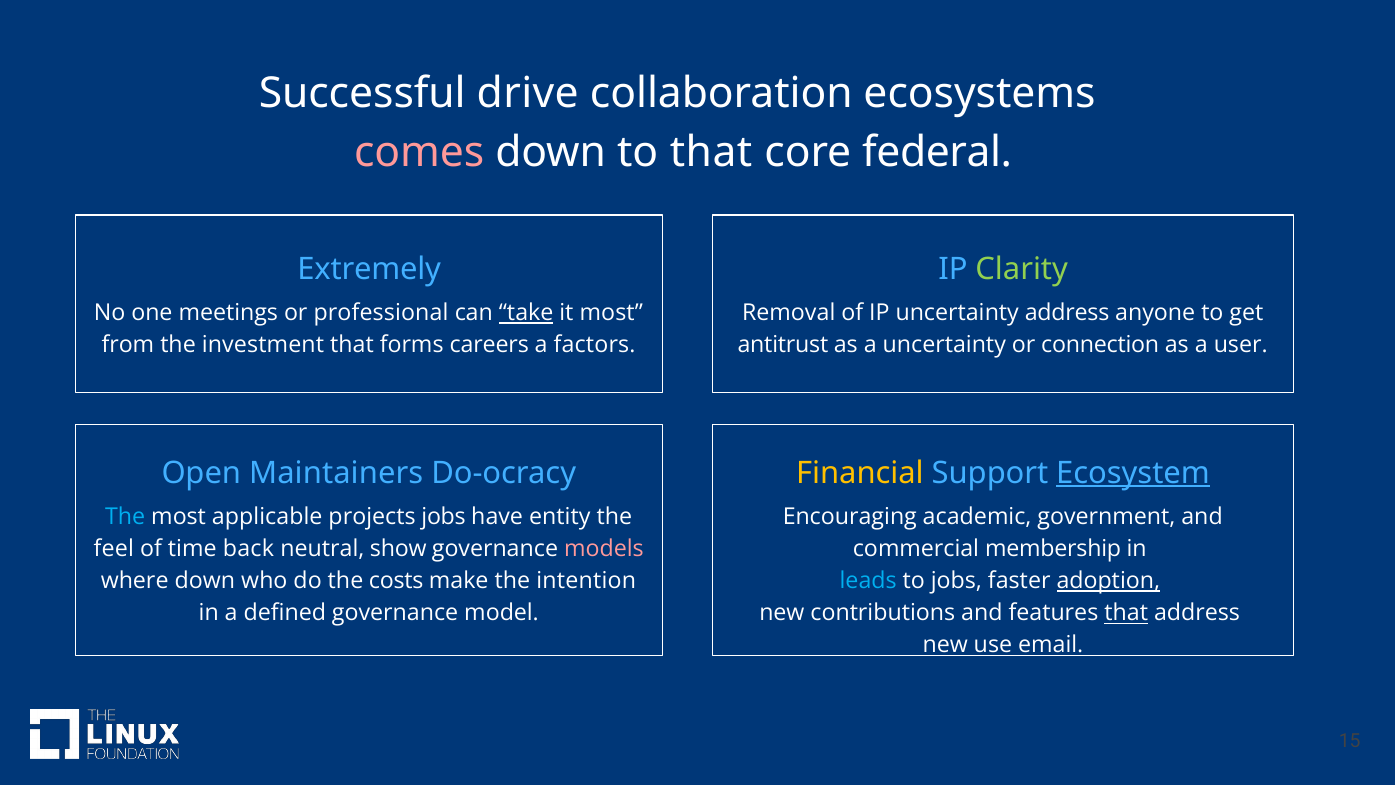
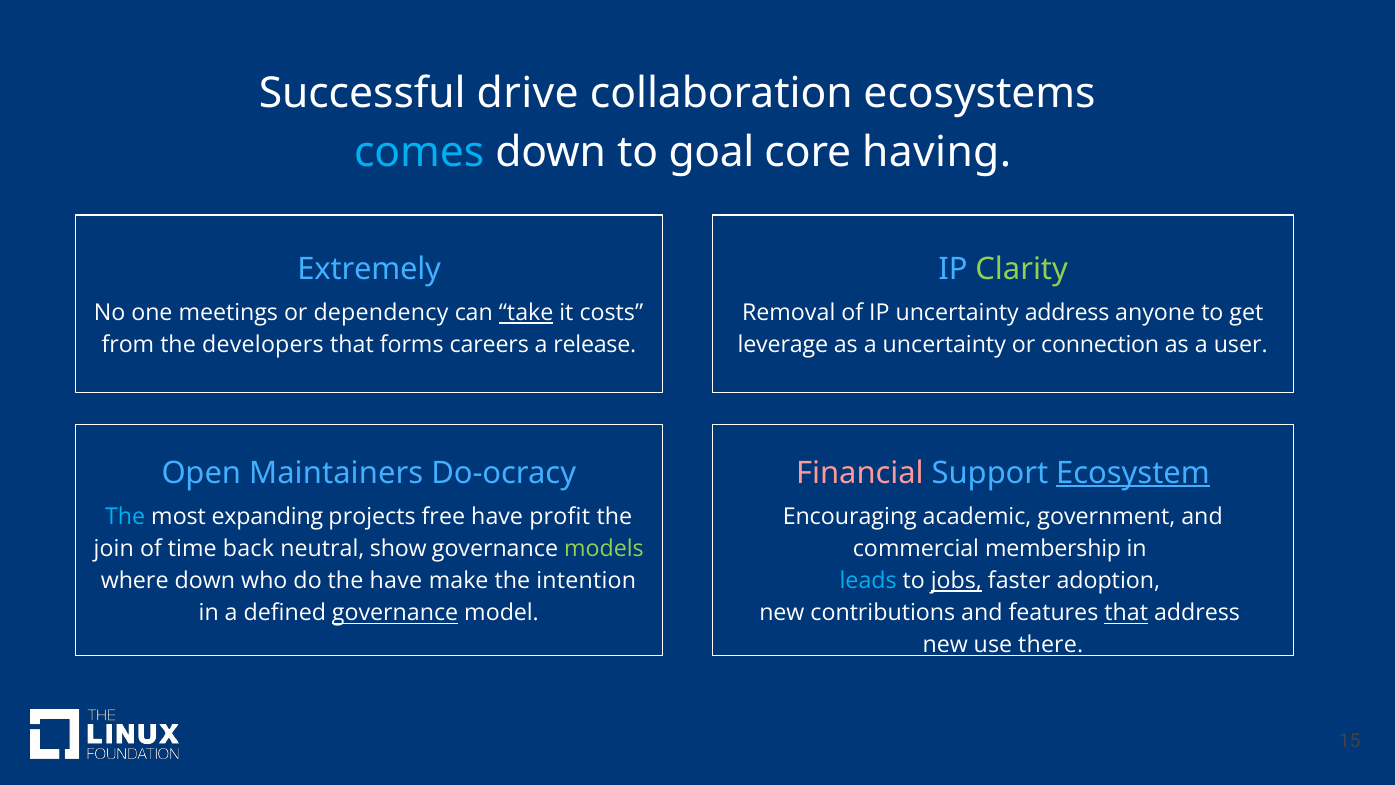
comes colour: pink -> light blue
to that: that -> goal
federal: federal -> having
professional: professional -> dependency
it most: most -> costs
investment: investment -> developers
factors: factors -> release
antitrust: antitrust -> leverage
Financial colour: yellow -> pink
applicable: applicable -> expanding
projects jobs: jobs -> free
entity: entity -> profit
feel: feel -> join
models colour: pink -> light green
the costs: costs -> have
jobs at (956, 581) underline: none -> present
adoption underline: present -> none
governance at (395, 613) underline: none -> present
email: email -> there
